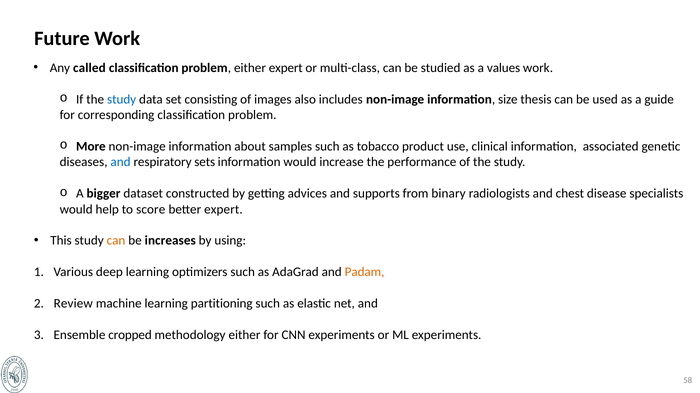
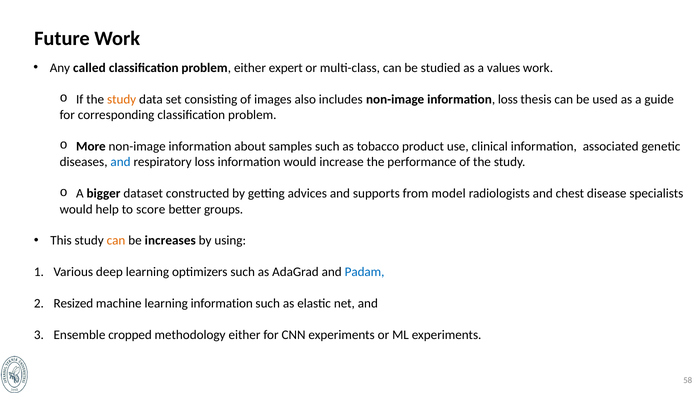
study at (122, 99) colour: blue -> orange
information size: size -> loss
respiratory sets: sets -> loss
binary: binary -> model
better expert: expert -> groups
Padam colour: orange -> blue
Review: Review -> Resized
learning partitioning: partitioning -> information
